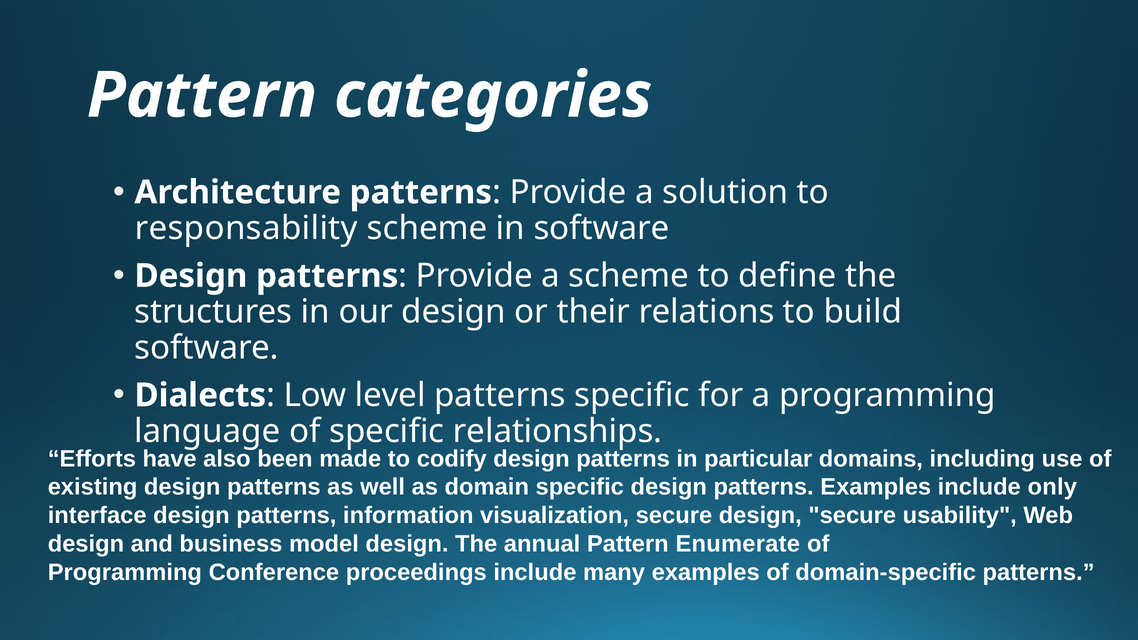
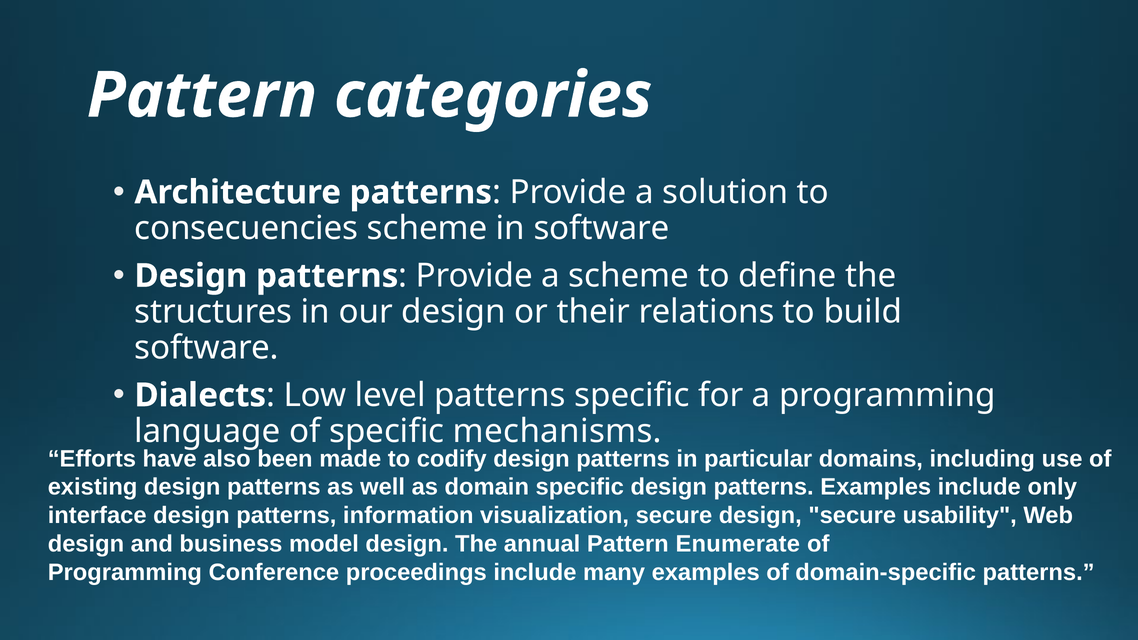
responsability: responsability -> consecuencies
relationships: relationships -> mechanisms
